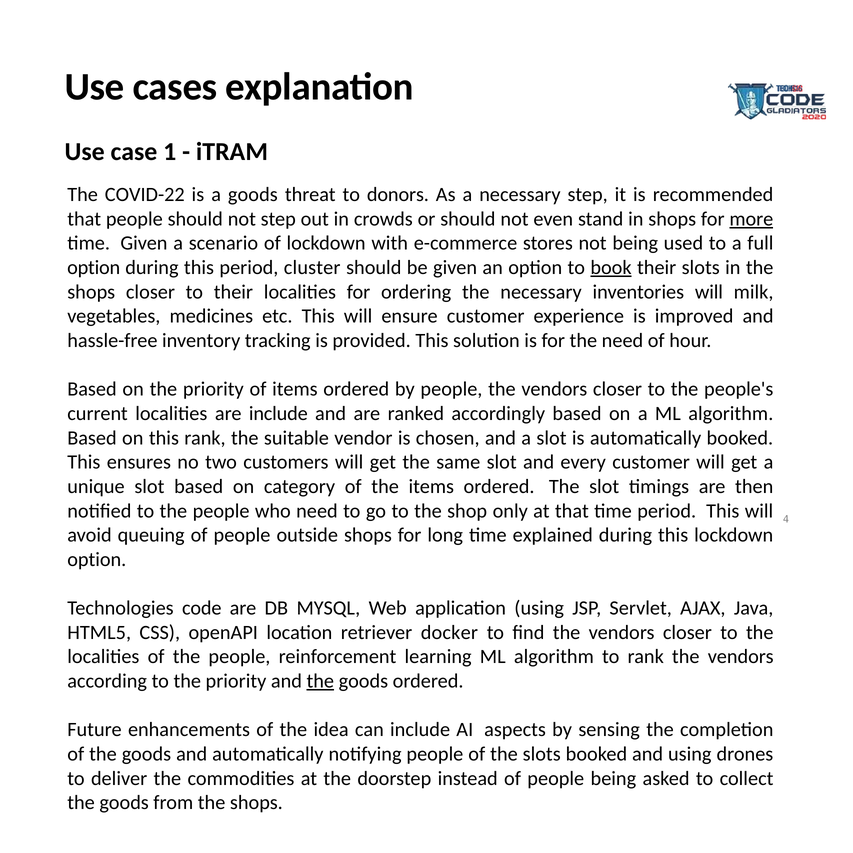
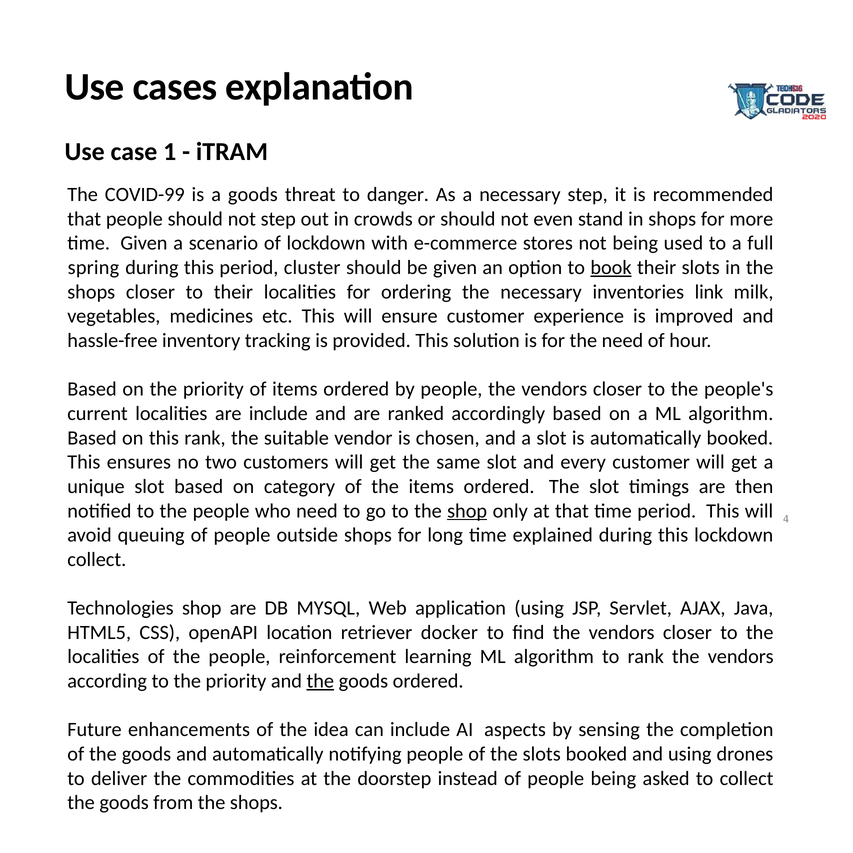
COVID-22: COVID-22 -> COVID-99
donors: donors -> danger
more underline: present -> none
option at (94, 268): option -> spring
inventories will: will -> link
shop at (467, 511) underline: none -> present
option at (97, 559): option -> collect
Technologies code: code -> shop
